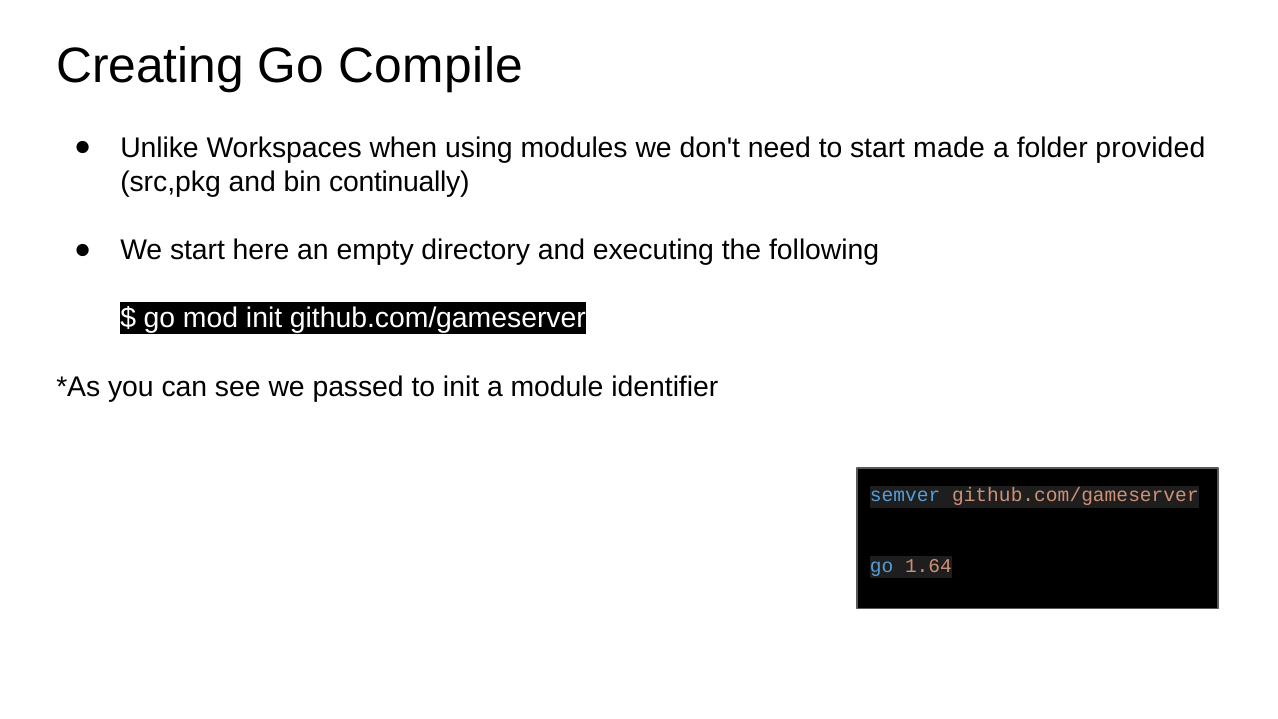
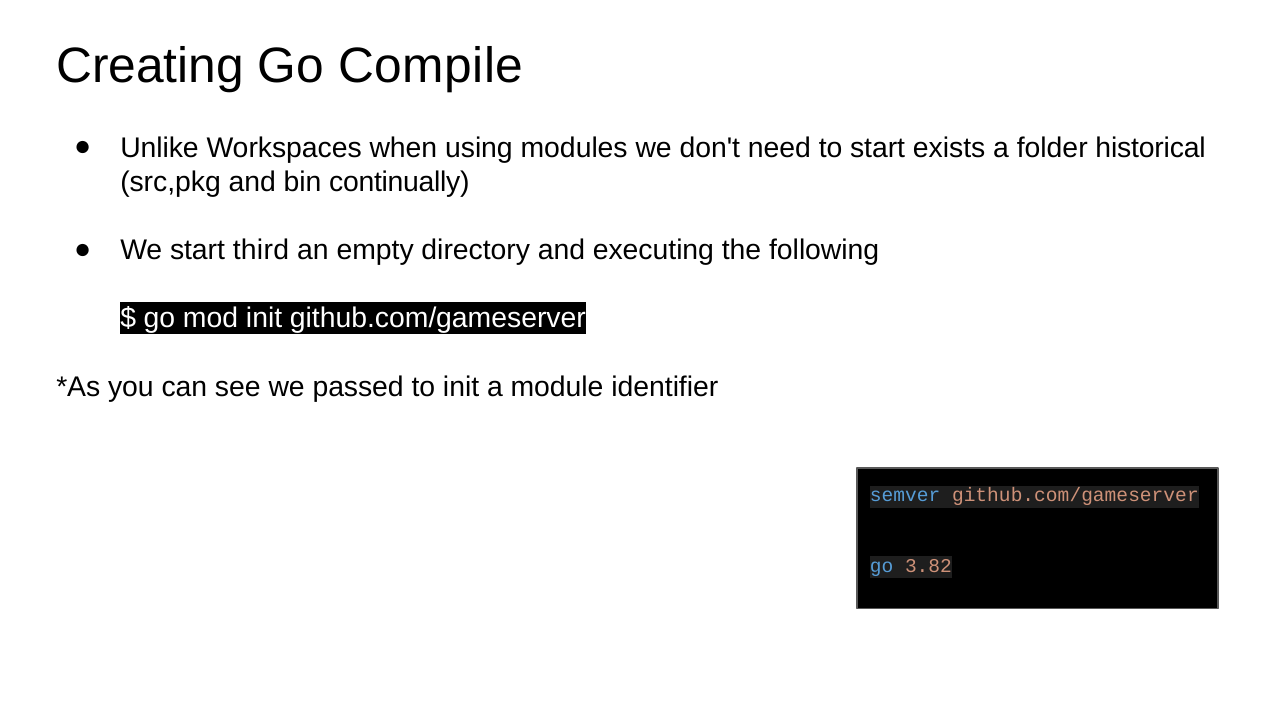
made: made -> exists
provided: provided -> historical
here: here -> third
1.64: 1.64 -> 3.82
